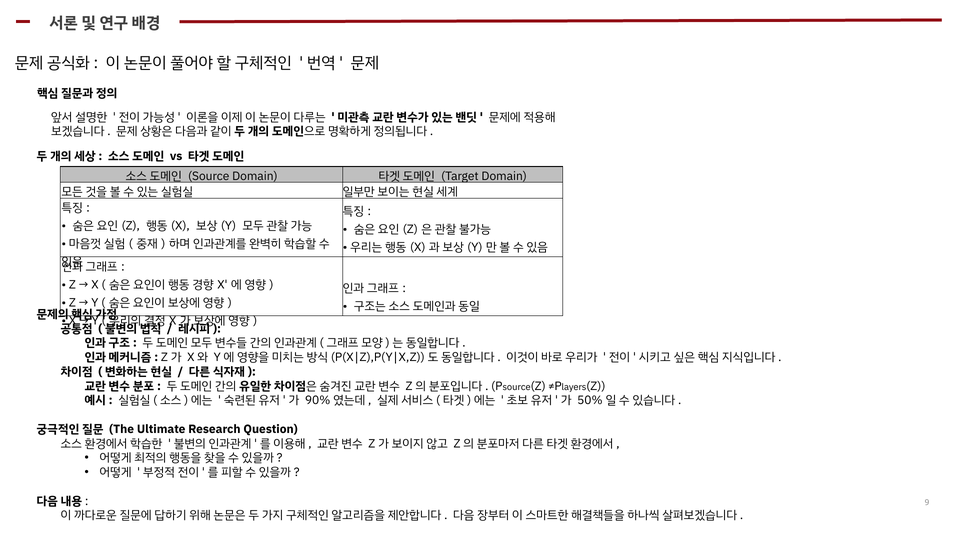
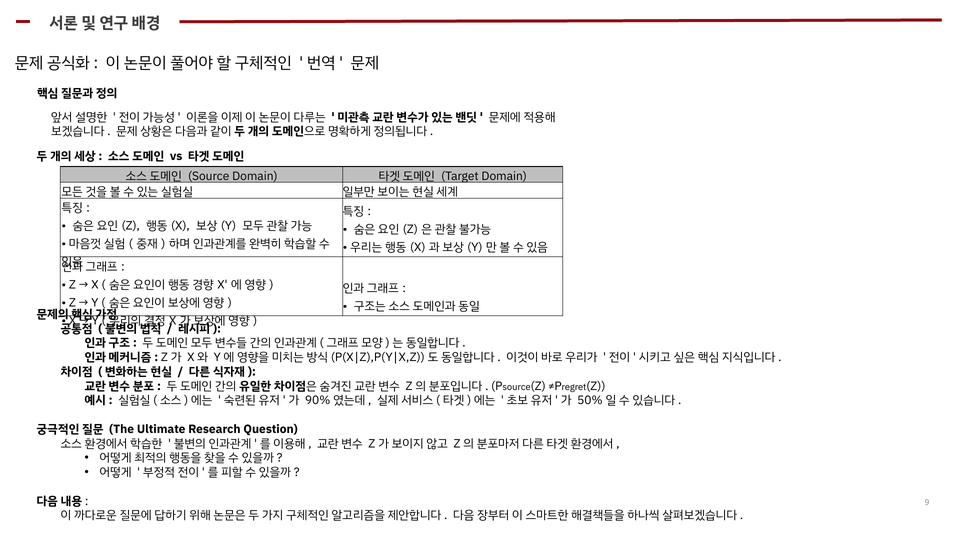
layers: layers -> regret
